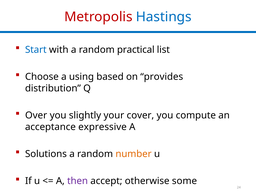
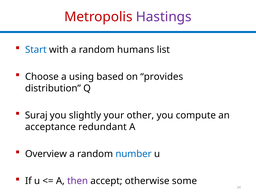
Hastings colour: blue -> purple
practical: practical -> humans
Over: Over -> Suraj
cover: cover -> other
expressive: expressive -> redundant
Solutions: Solutions -> Overview
number colour: orange -> blue
